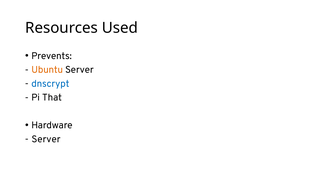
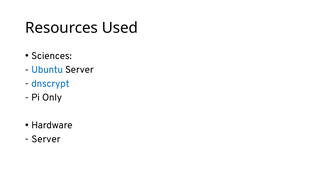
Prevents: Prevents -> Sciences
Ubuntu colour: orange -> blue
That: That -> Only
